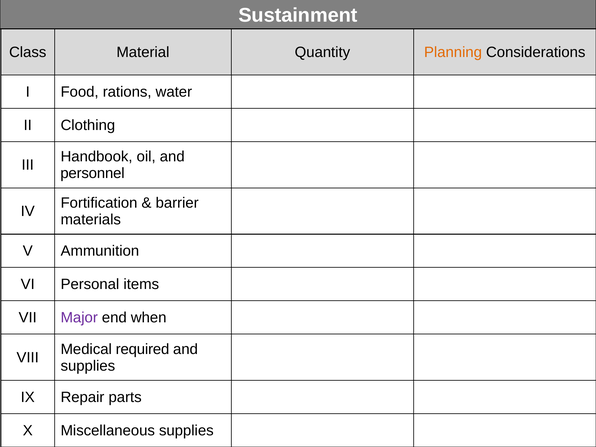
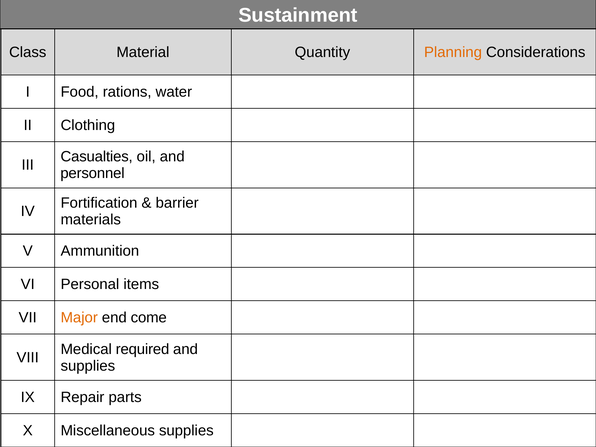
Handbook: Handbook -> Casualties
Major colour: purple -> orange
when: when -> come
